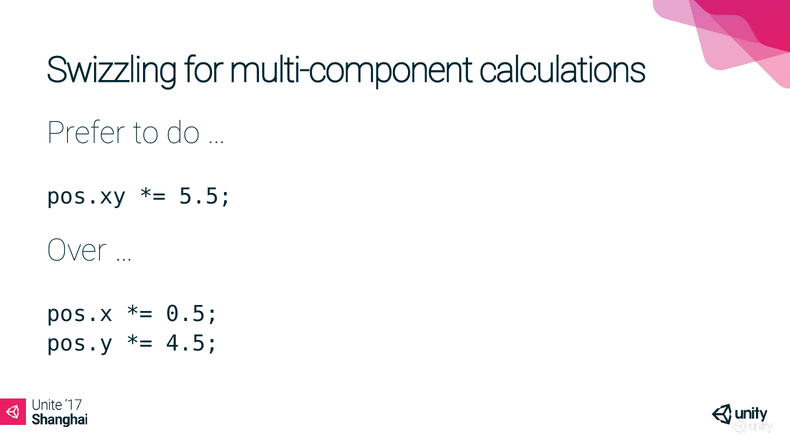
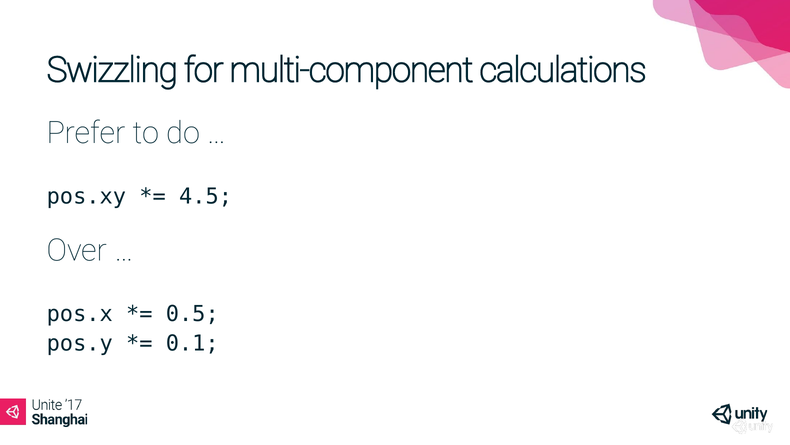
5.5: 5.5 -> 4.5
4.5: 4.5 -> 0.1
